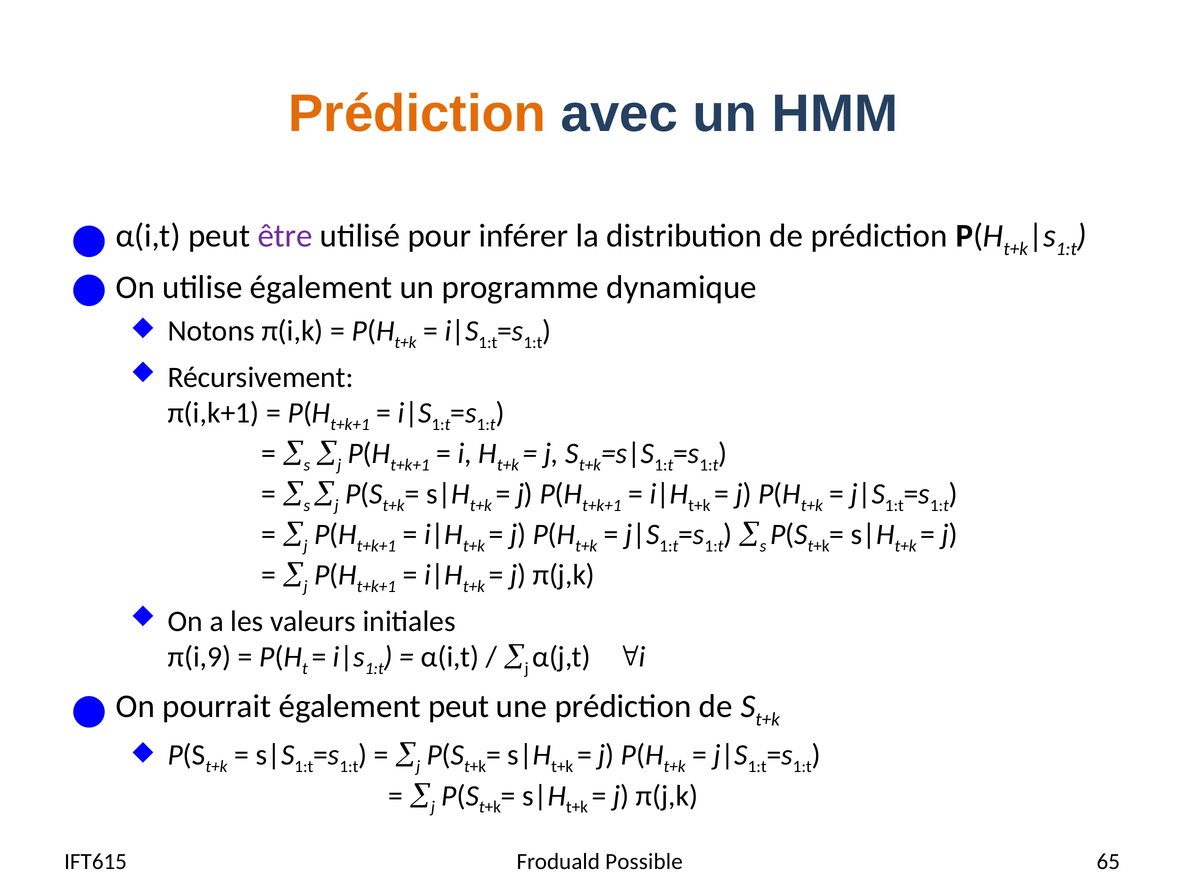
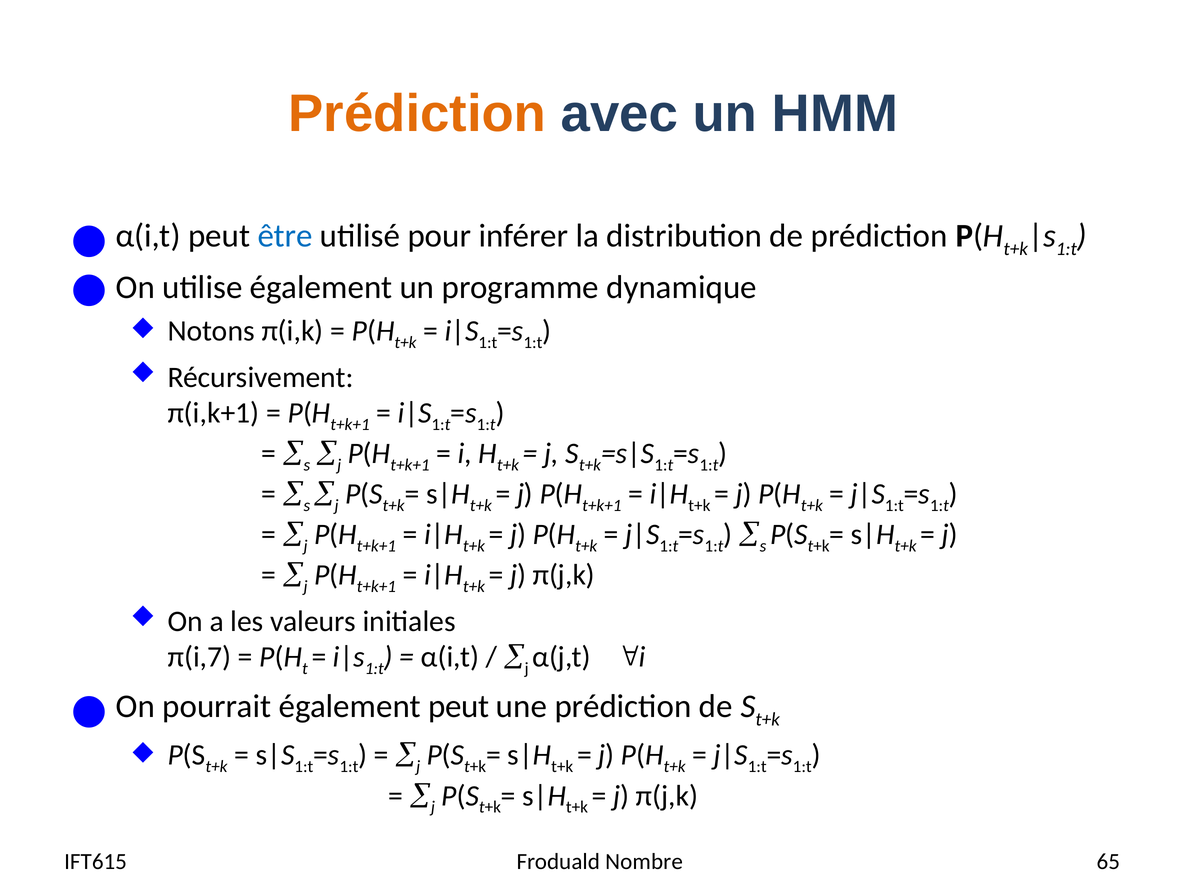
être colour: purple -> blue
π(i,9: π(i,9 -> π(i,7
Possible: Possible -> Nombre
